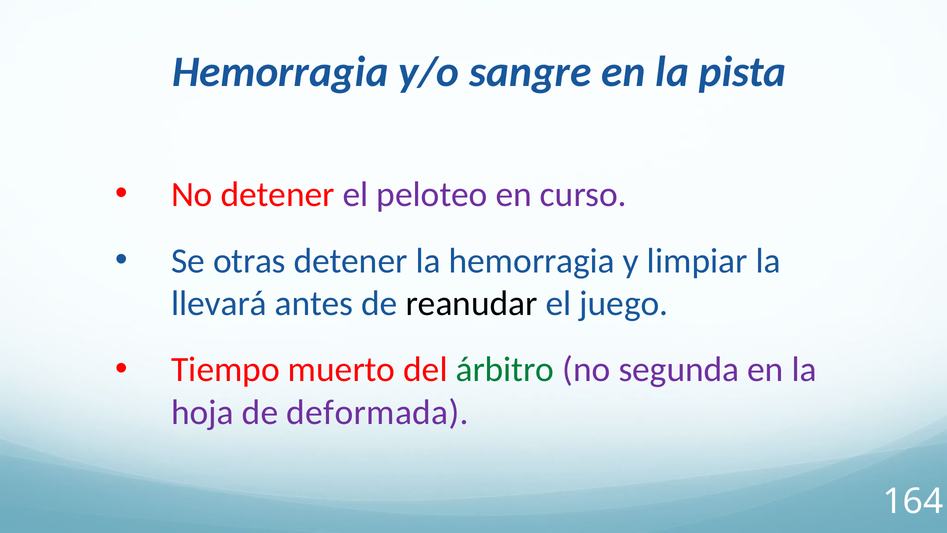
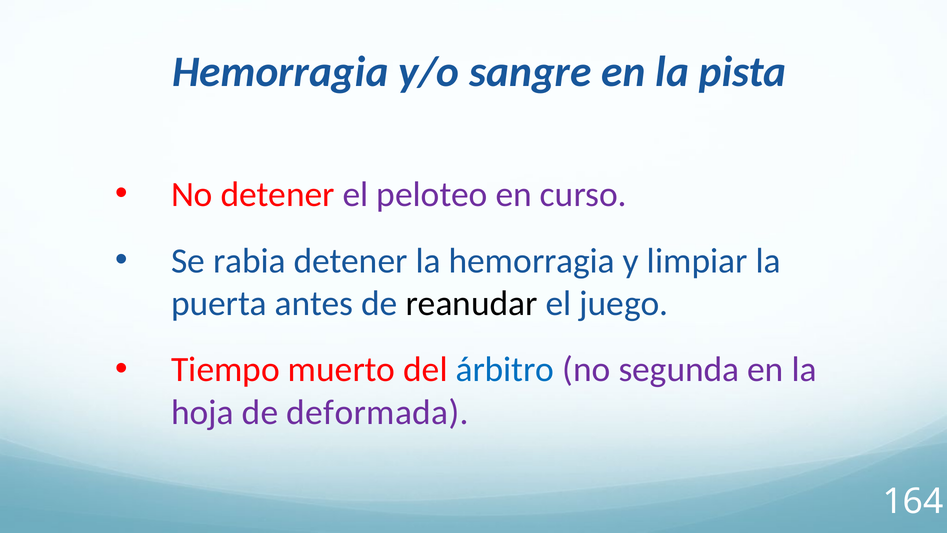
otras: otras -> rabia
llevará: llevará -> puerta
árbitro colour: green -> blue
